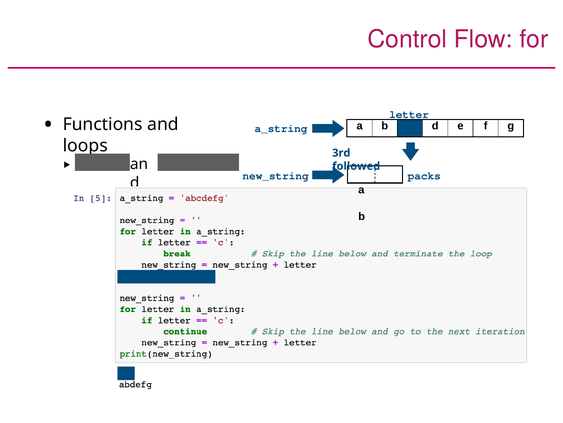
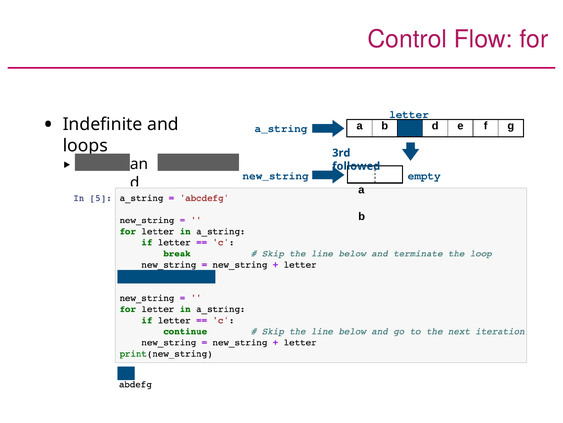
Functions: Functions -> Indefinite
packs: packs -> empty
